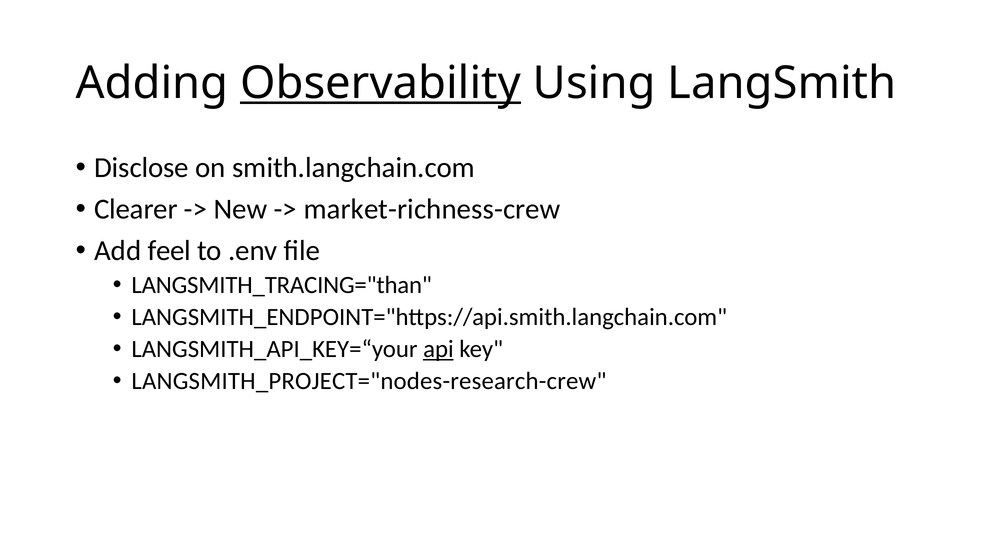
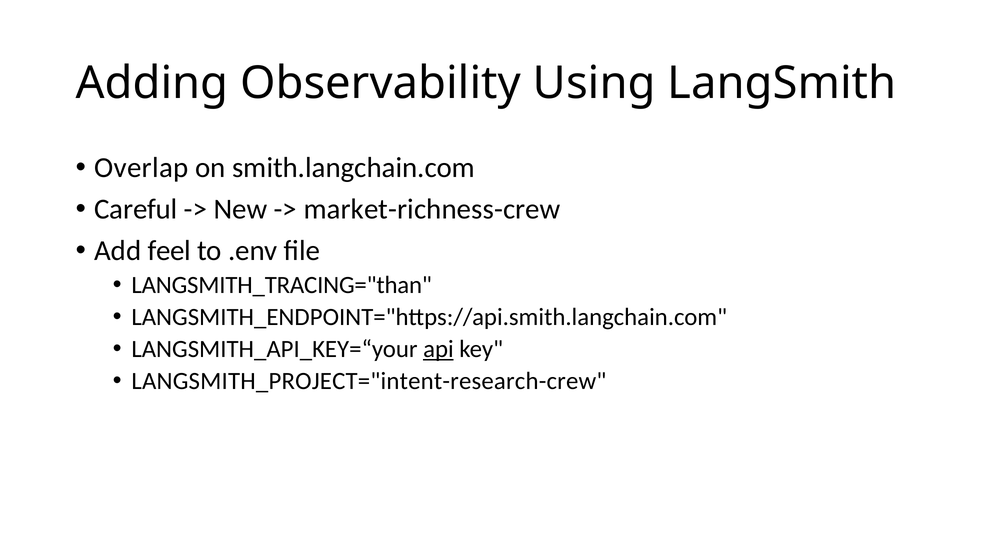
Observability underline: present -> none
Disclose: Disclose -> Overlap
Clearer: Clearer -> Careful
LANGSMITH_PROJECT="nodes-research-crew: LANGSMITH_PROJECT="nodes-research-crew -> LANGSMITH_PROJECT="intent-research-crew
